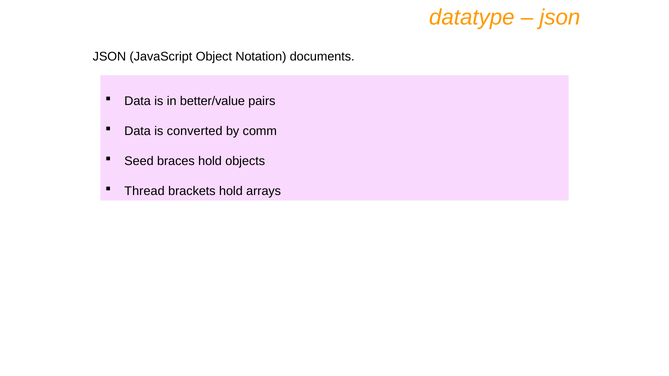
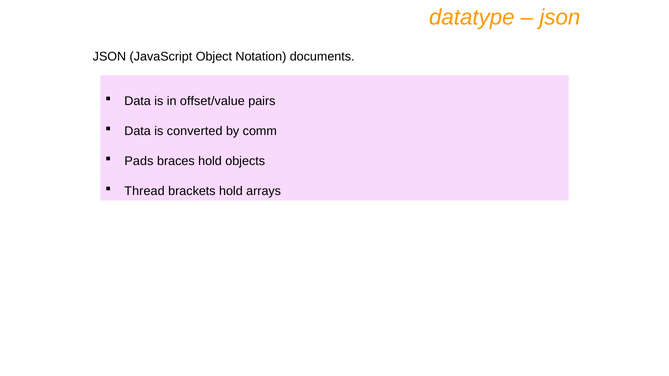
better/value: better/value -> offset/value
Seed: Seed -> Pads
